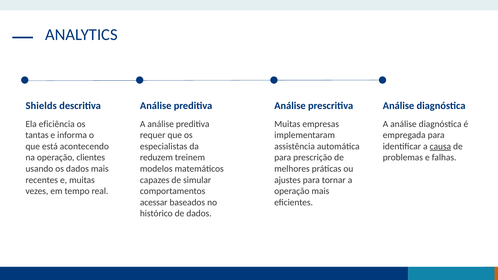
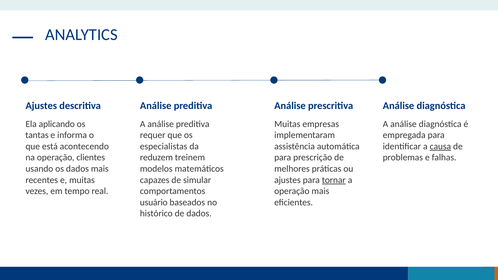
Shields at (41, 106): Shields -> Ajustes
eficiência: eficiência -> aplicando
tornar underline: none -> present
acessar: acessar -> usuário
